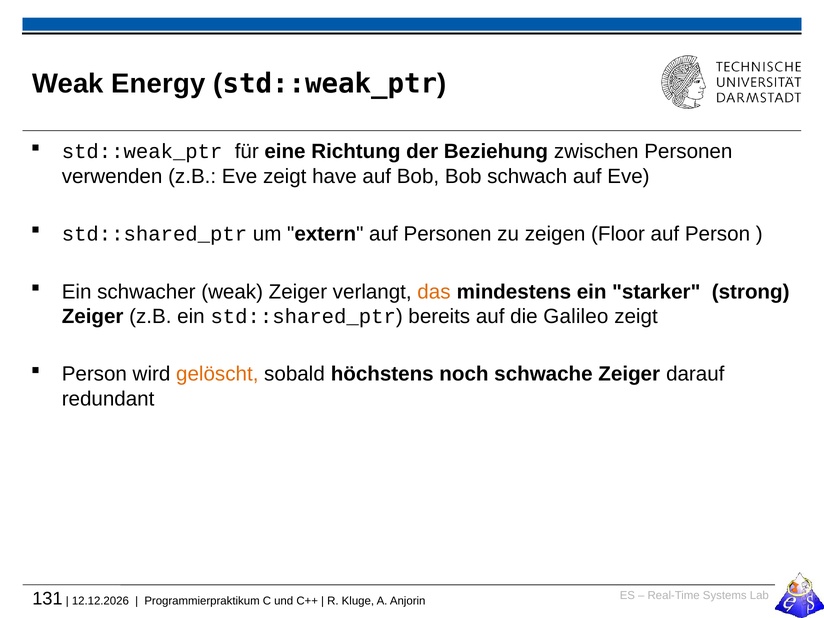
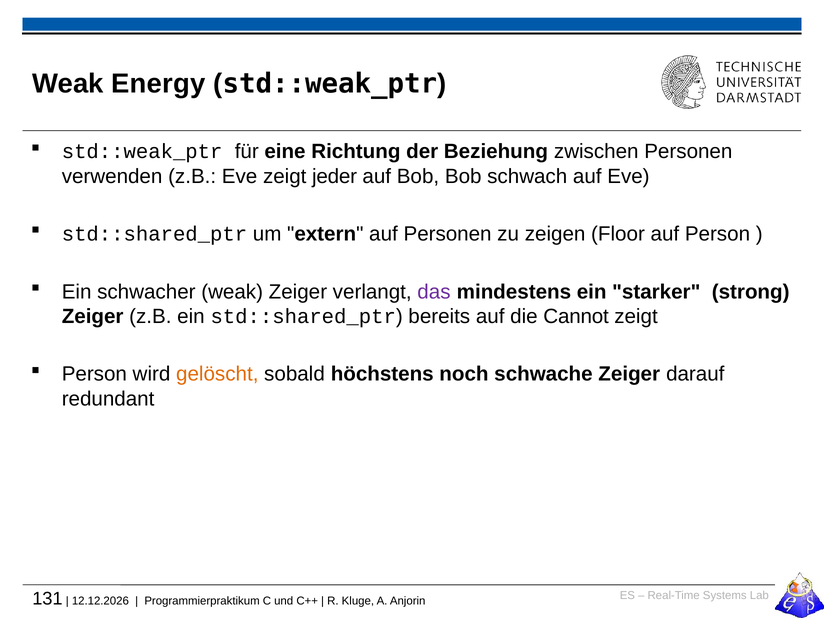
have: have -> jeder
das colour: orange -> purple
Galileo: Galileo -> Cannot
